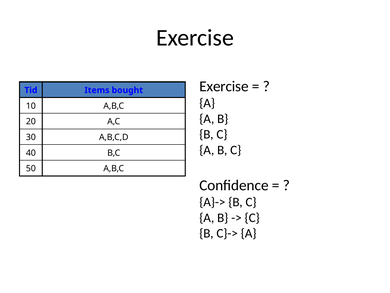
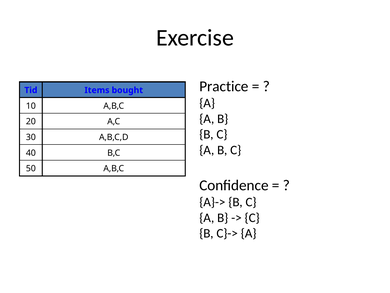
Exercise at (224, 86): Exercise -> Practice
